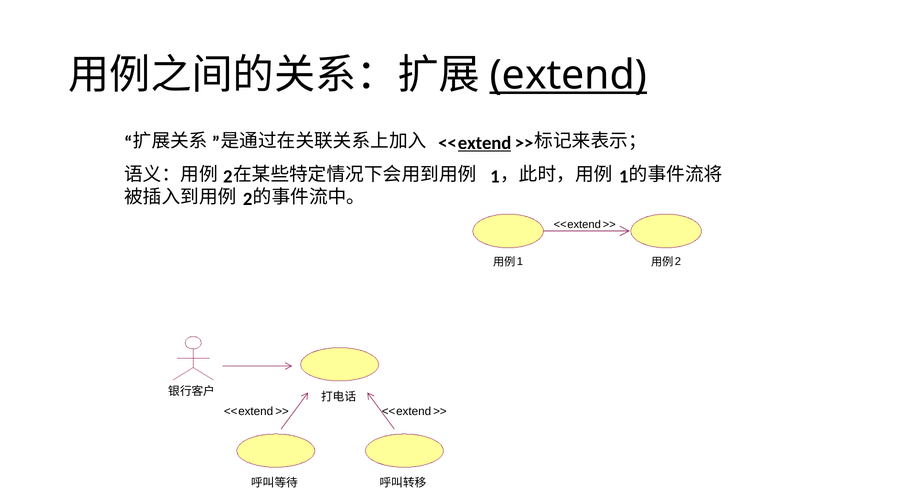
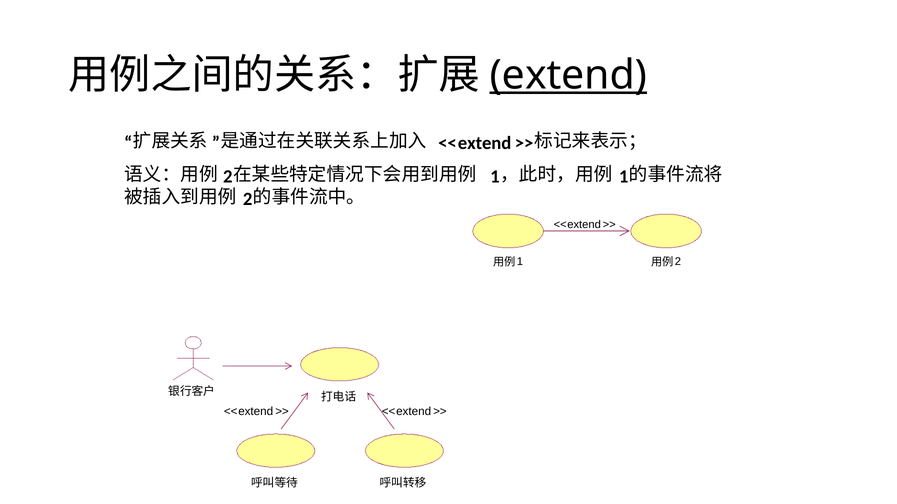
extend at (485, 143) underline: present -> none
